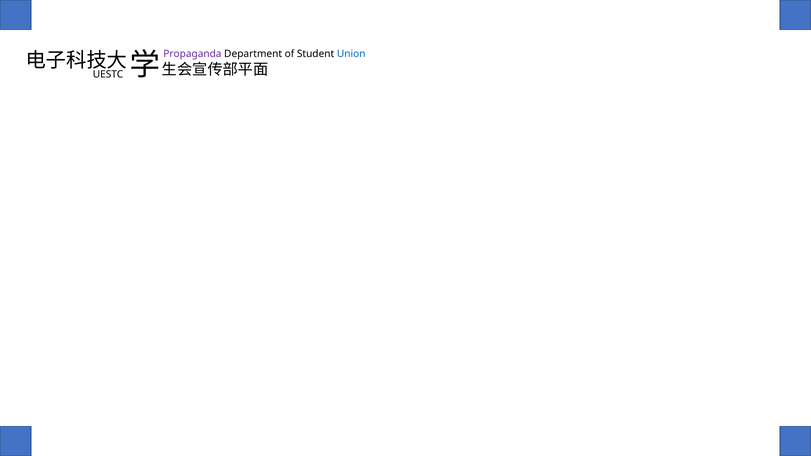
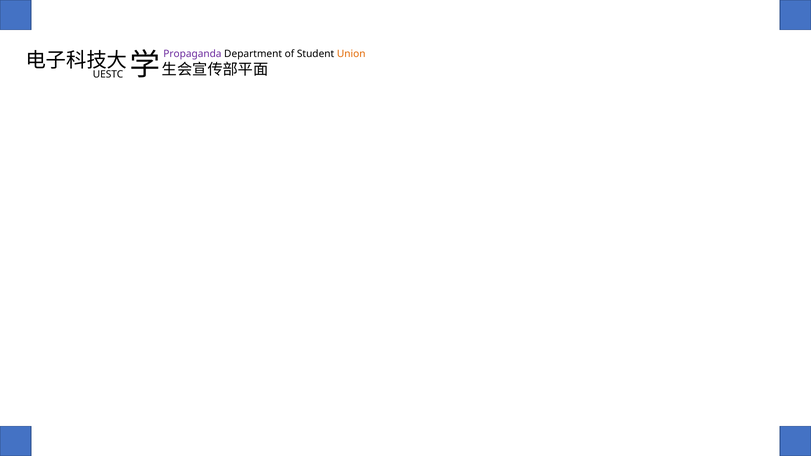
Union colour: blue -> orange
